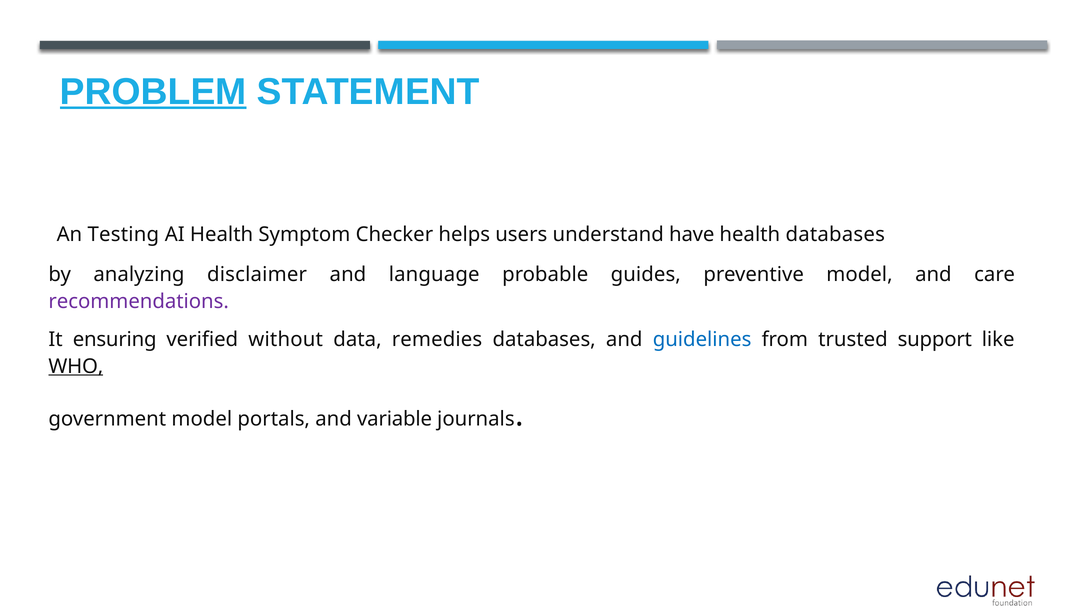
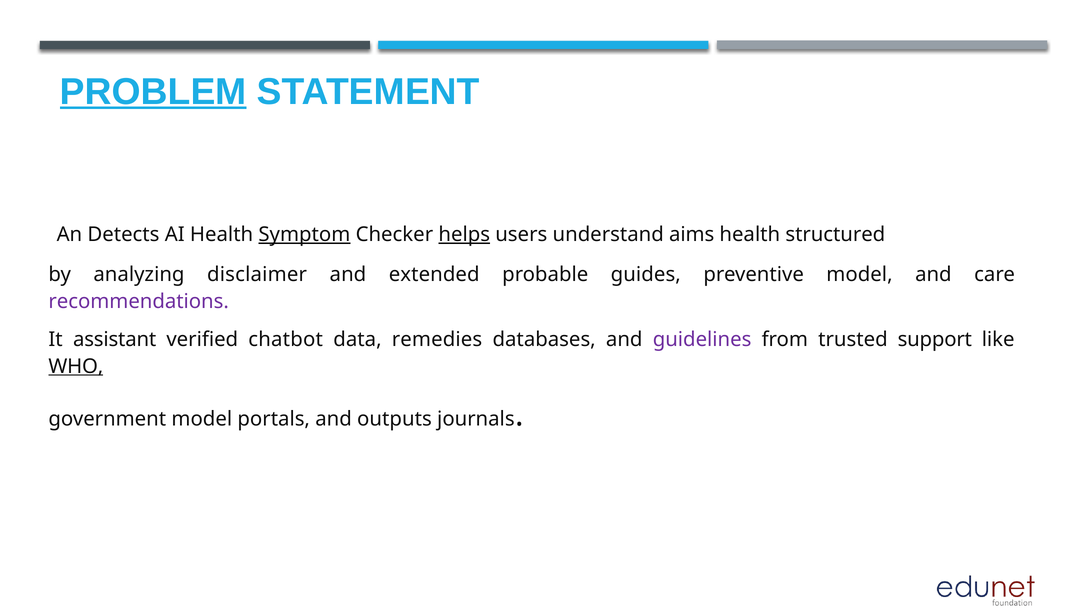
Testing: Testing -> Detects
Symptom underline: none -> present
helps underline: none -> present
have: have -> aims
health databases: databases -> structured
language: language -> extended
ensuring: ensuring -> assistant
without: without -> chatbot
guidelines colour: blue -> purple
variable: variable -> outputs
